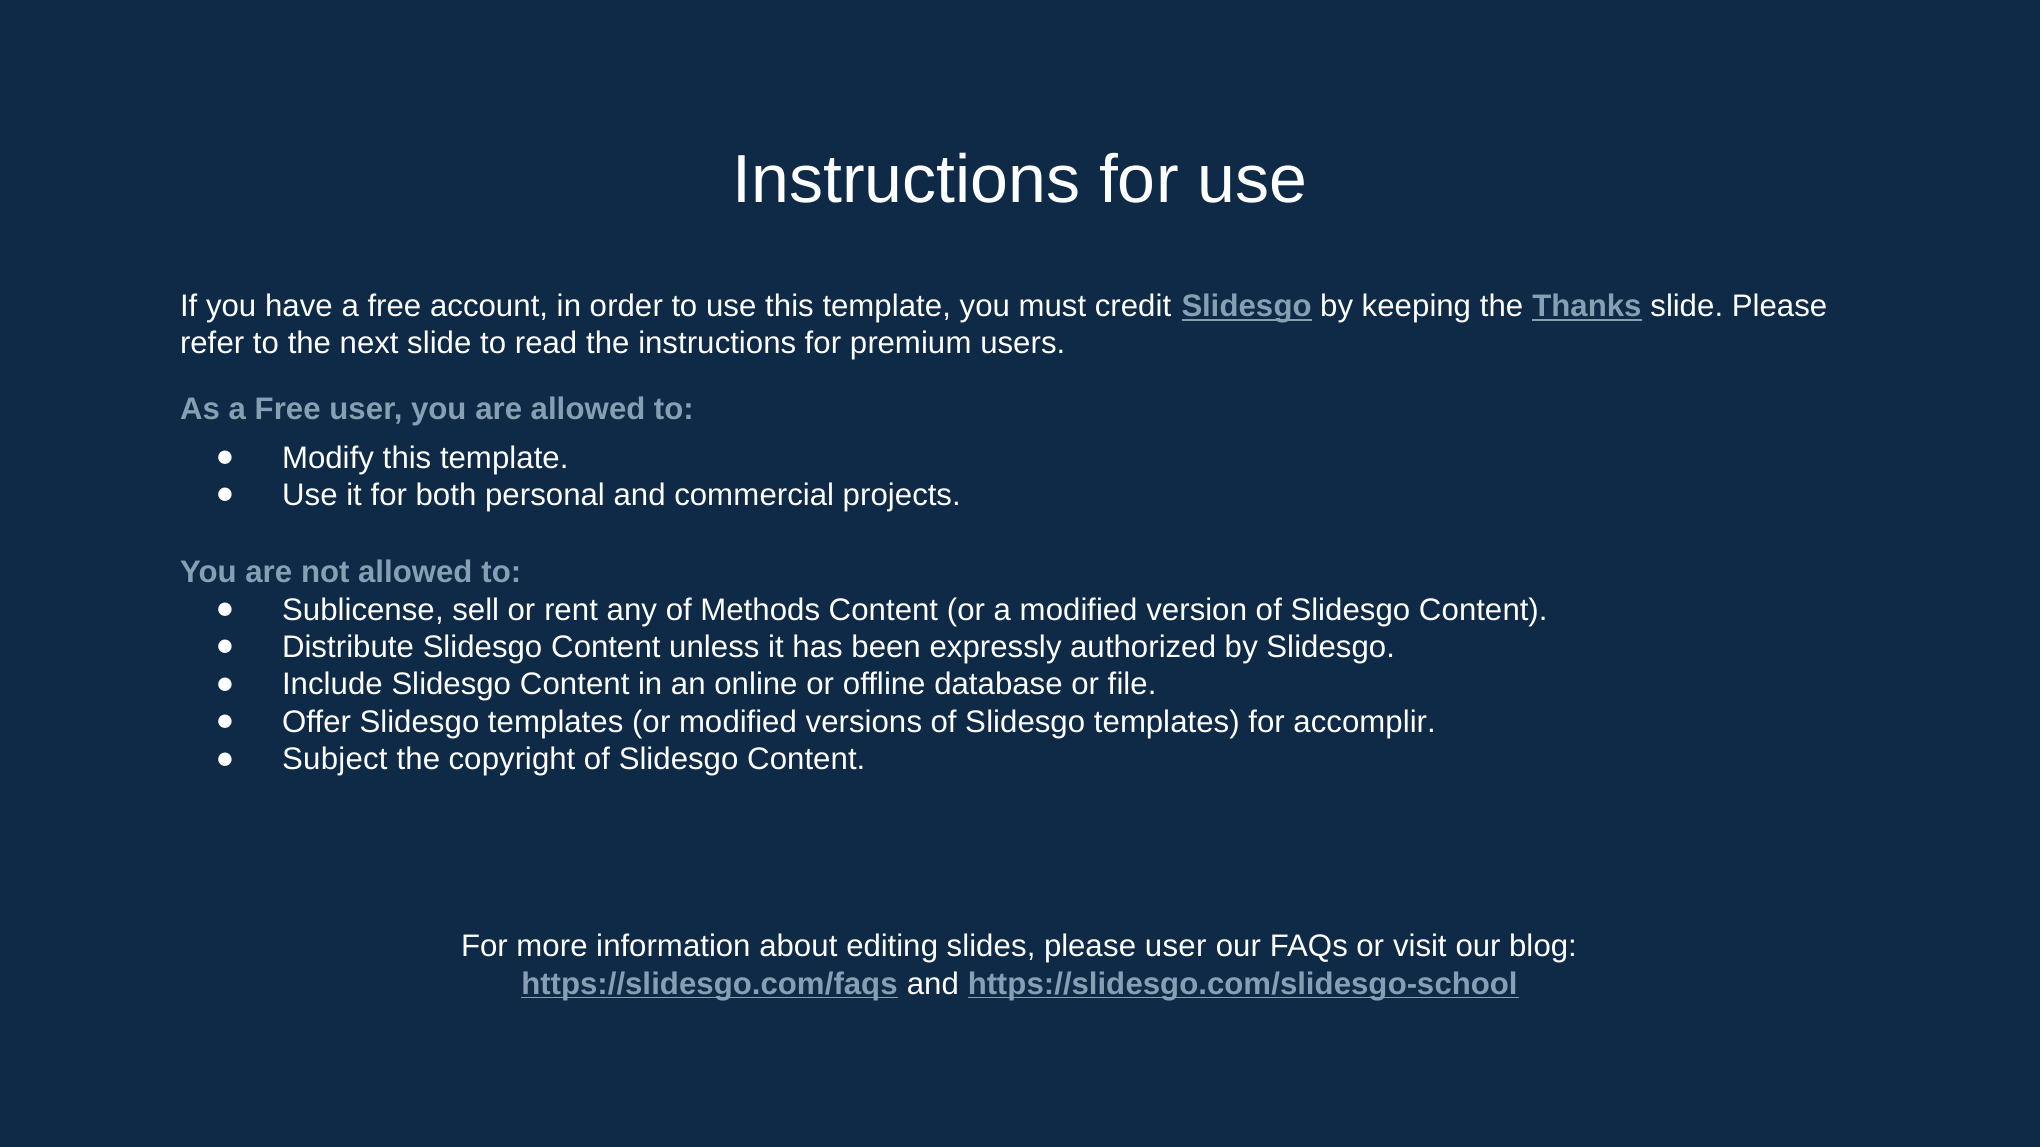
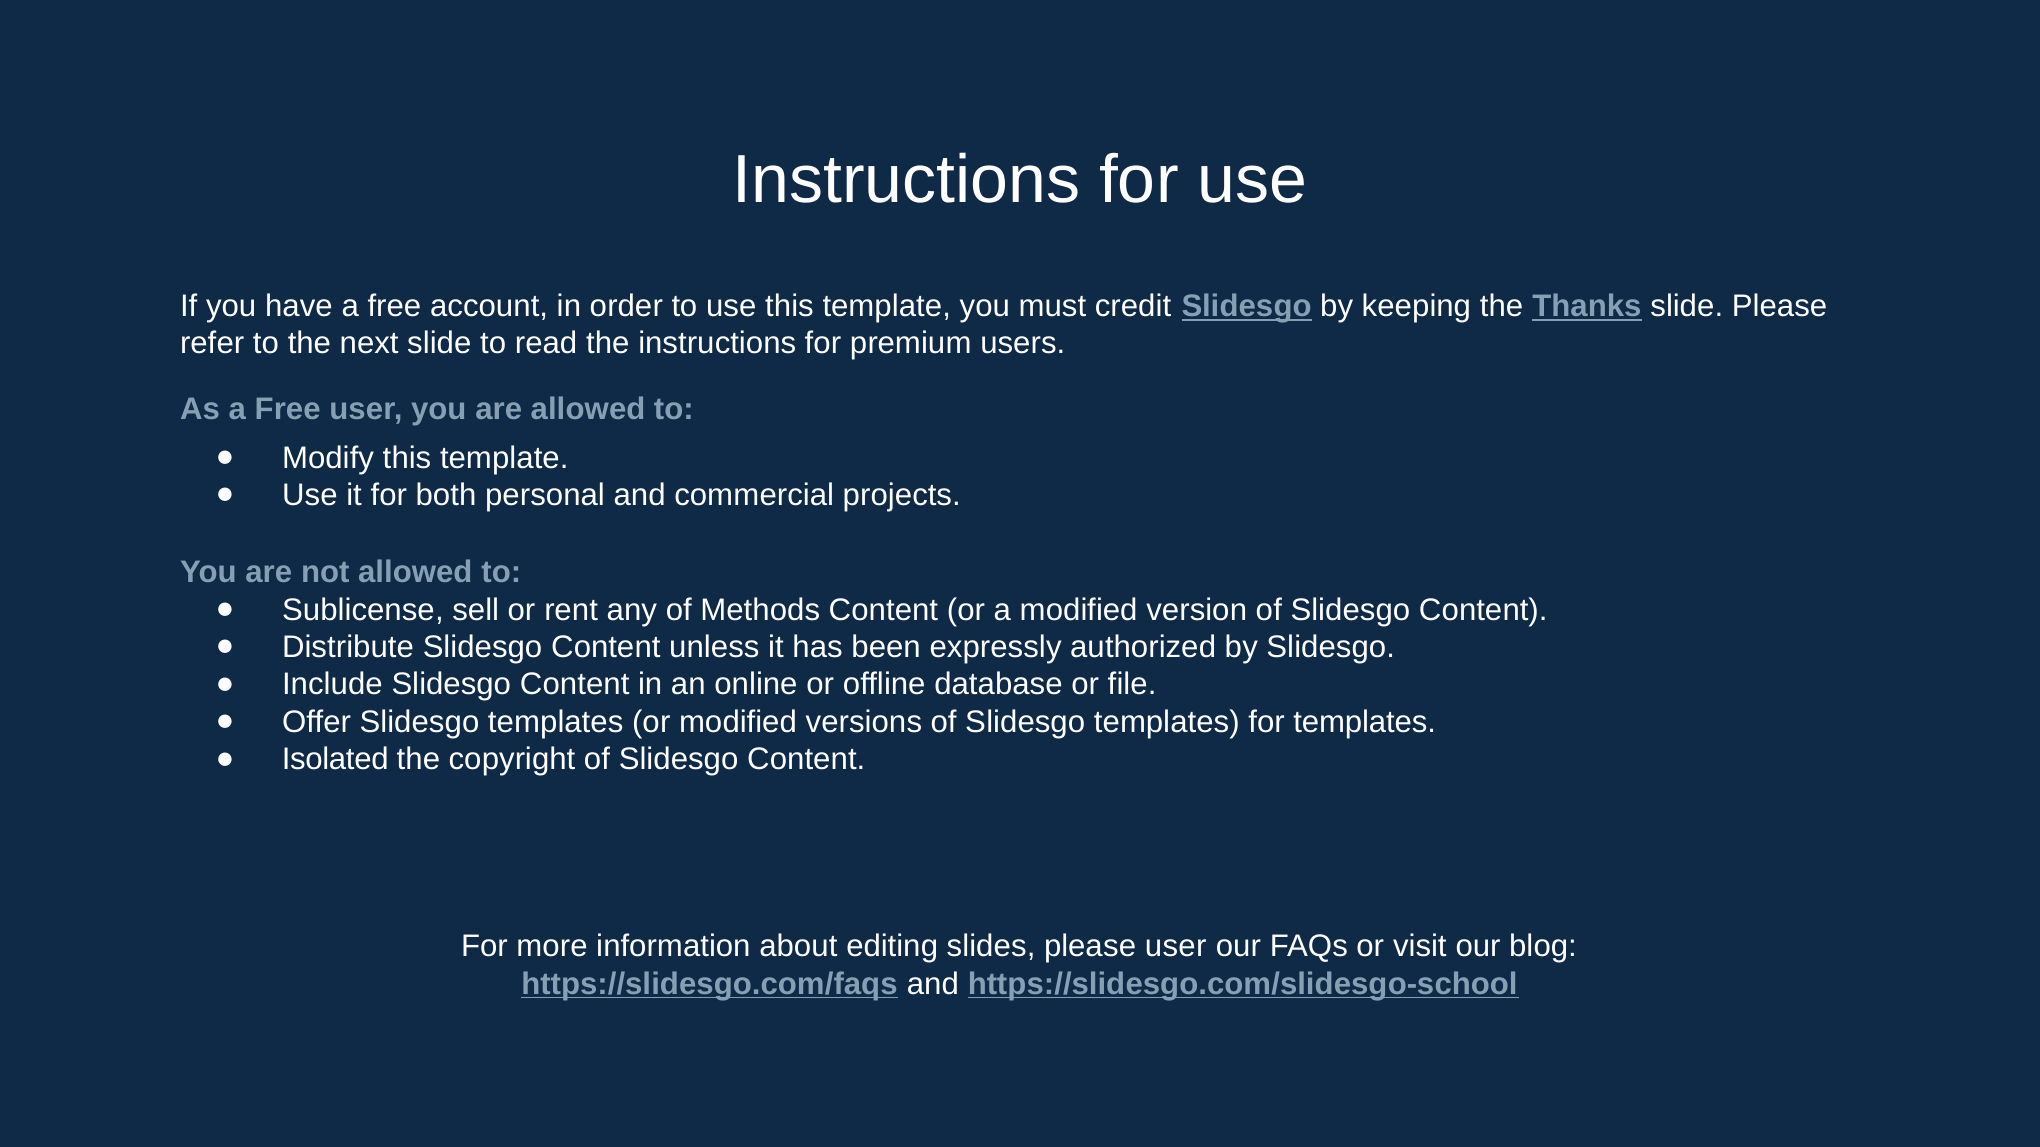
for accomplir: accomplir -> templates
Subject: Subject -> Isolated
